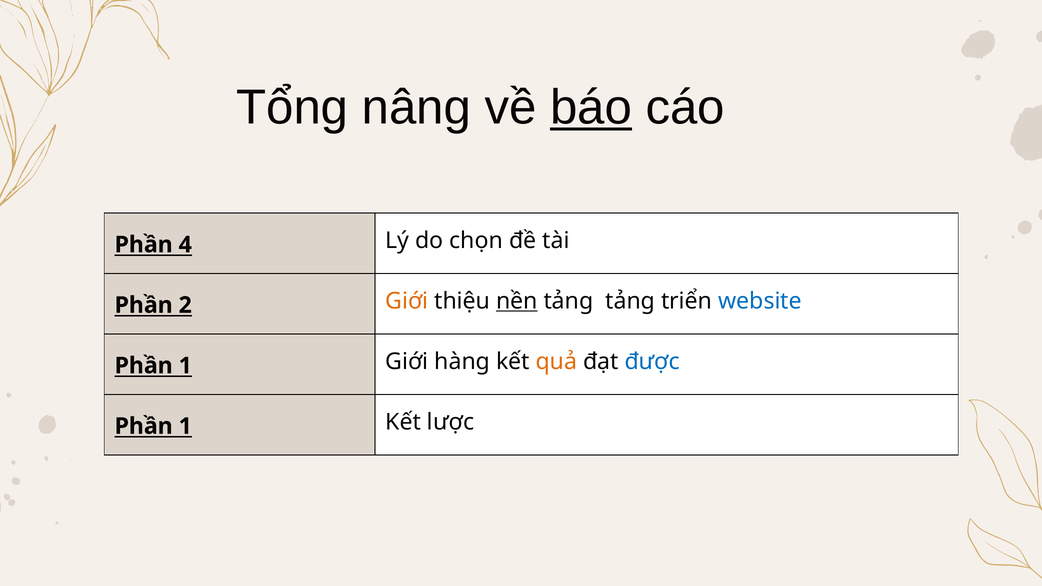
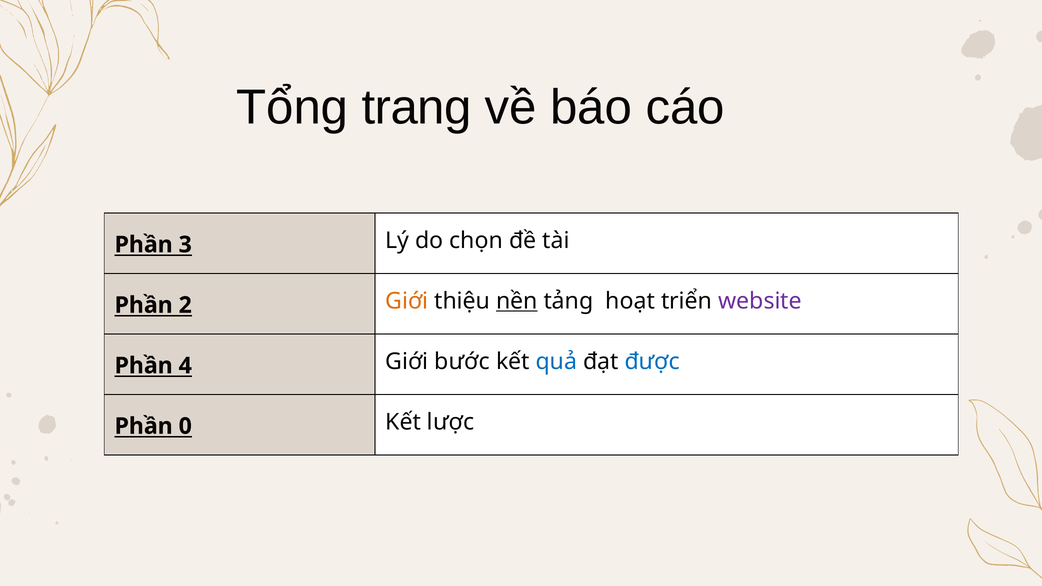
nâng: nâng -> trang
báo underline: present -> none
4: 4 -> 3
tảng tảng: tảng -> hoạt
website colour: blue -> purple
1 at (185, 366): 1 -> 4
hàng: hàng -> bước
quả colour: orange -> blue
1 at (185, 426): 1 -> 0
